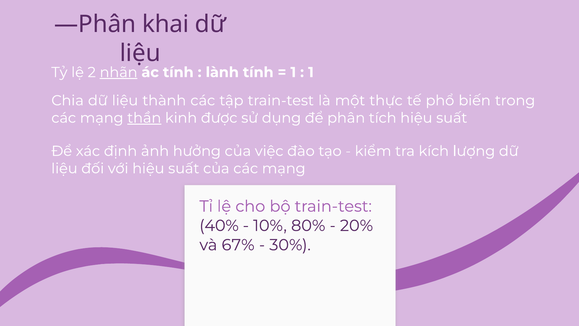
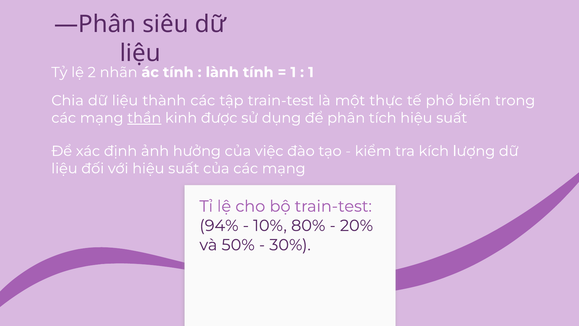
khai: khai -> siêu
nhãn underline: present -> none
40%: 40% -> 94%
67%: 67% -> 50%
